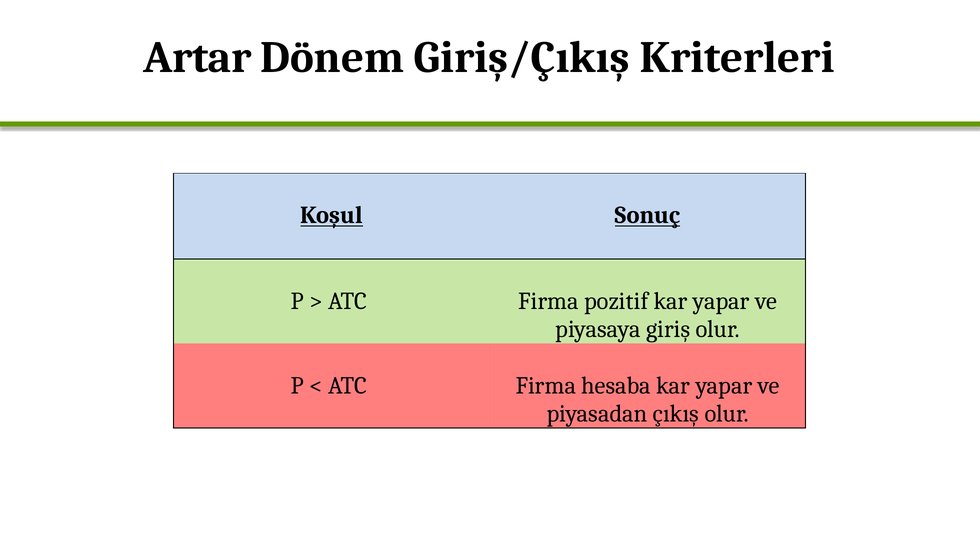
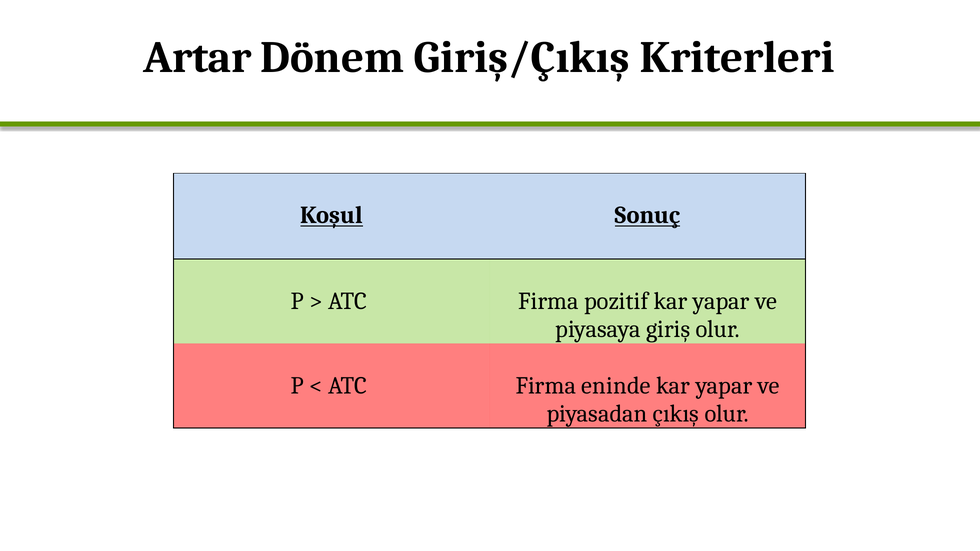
hesaba: hesaba -> eninde
